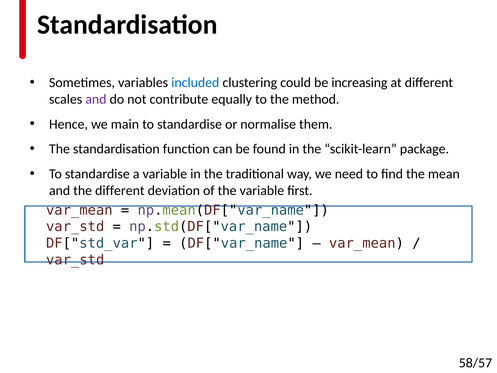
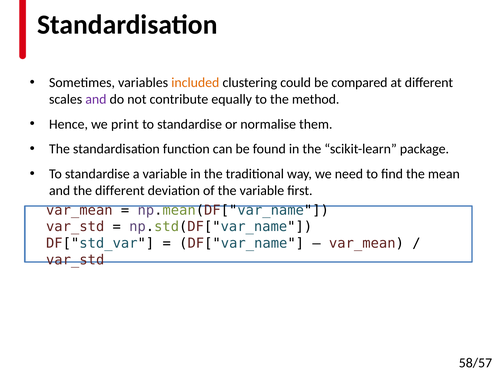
included colour: blue -> orange
increasing: increasing -> compared
main: main -> print
